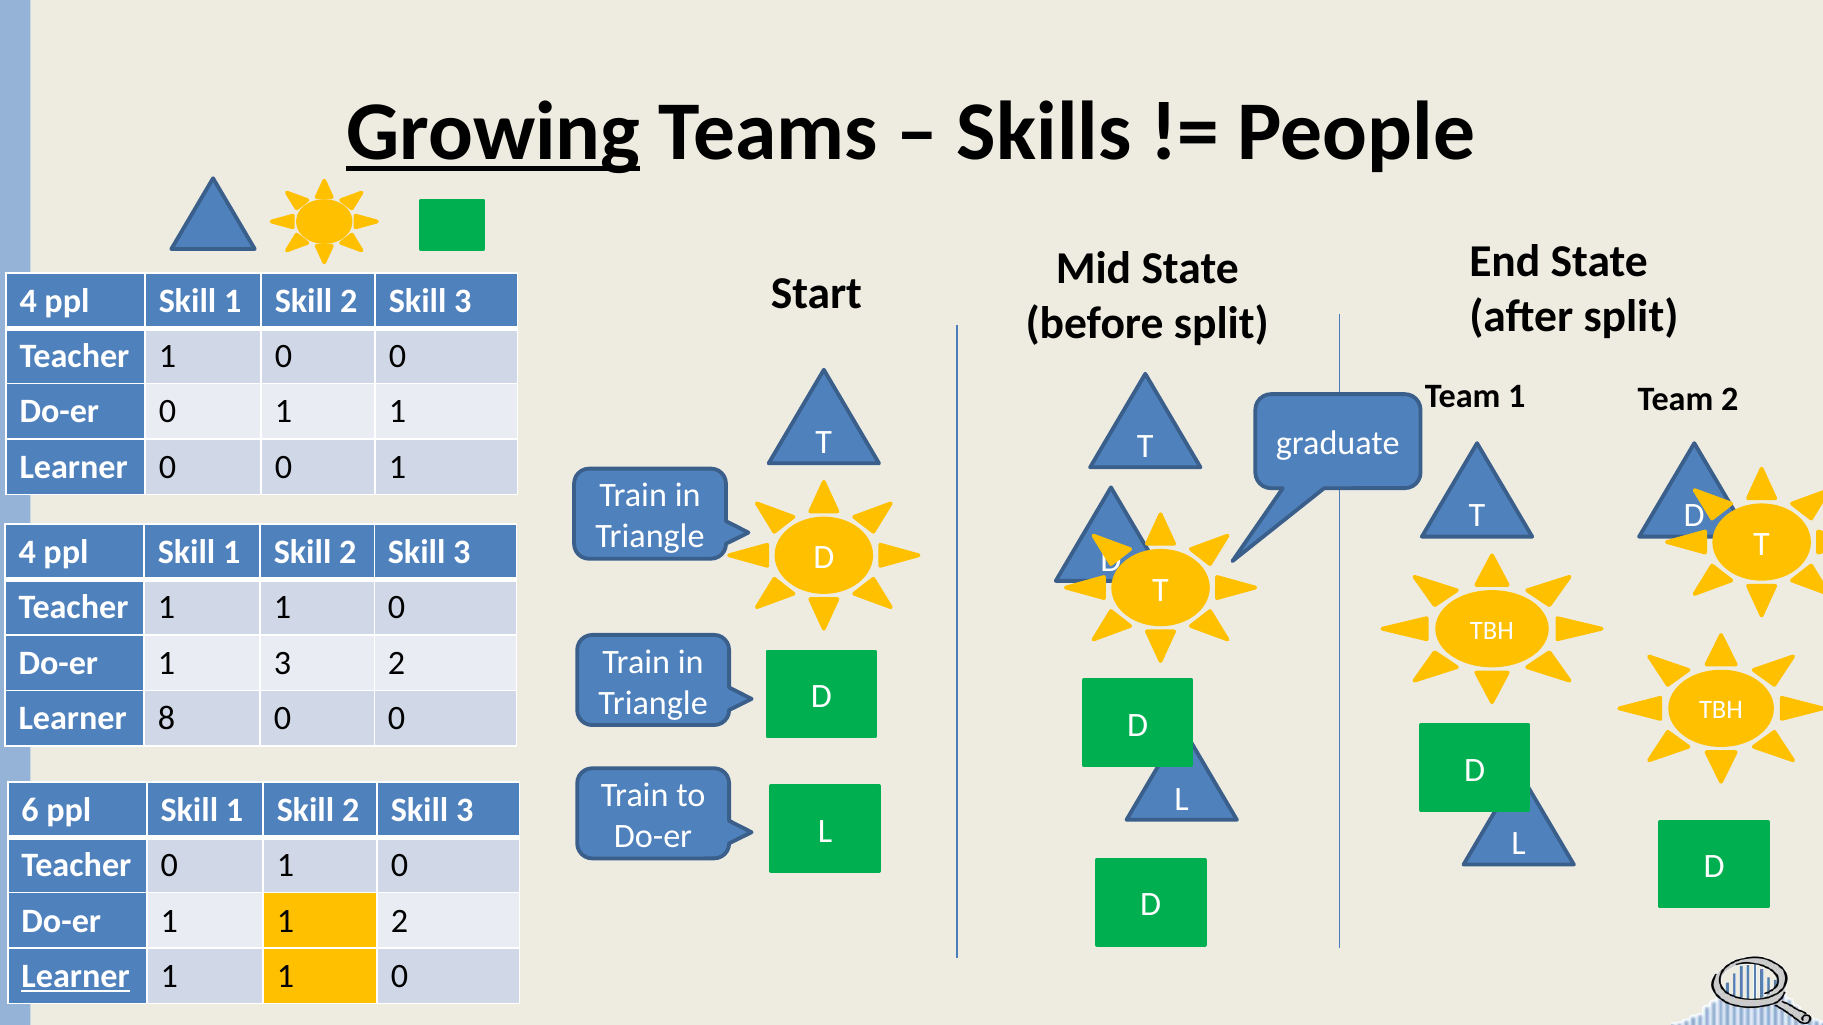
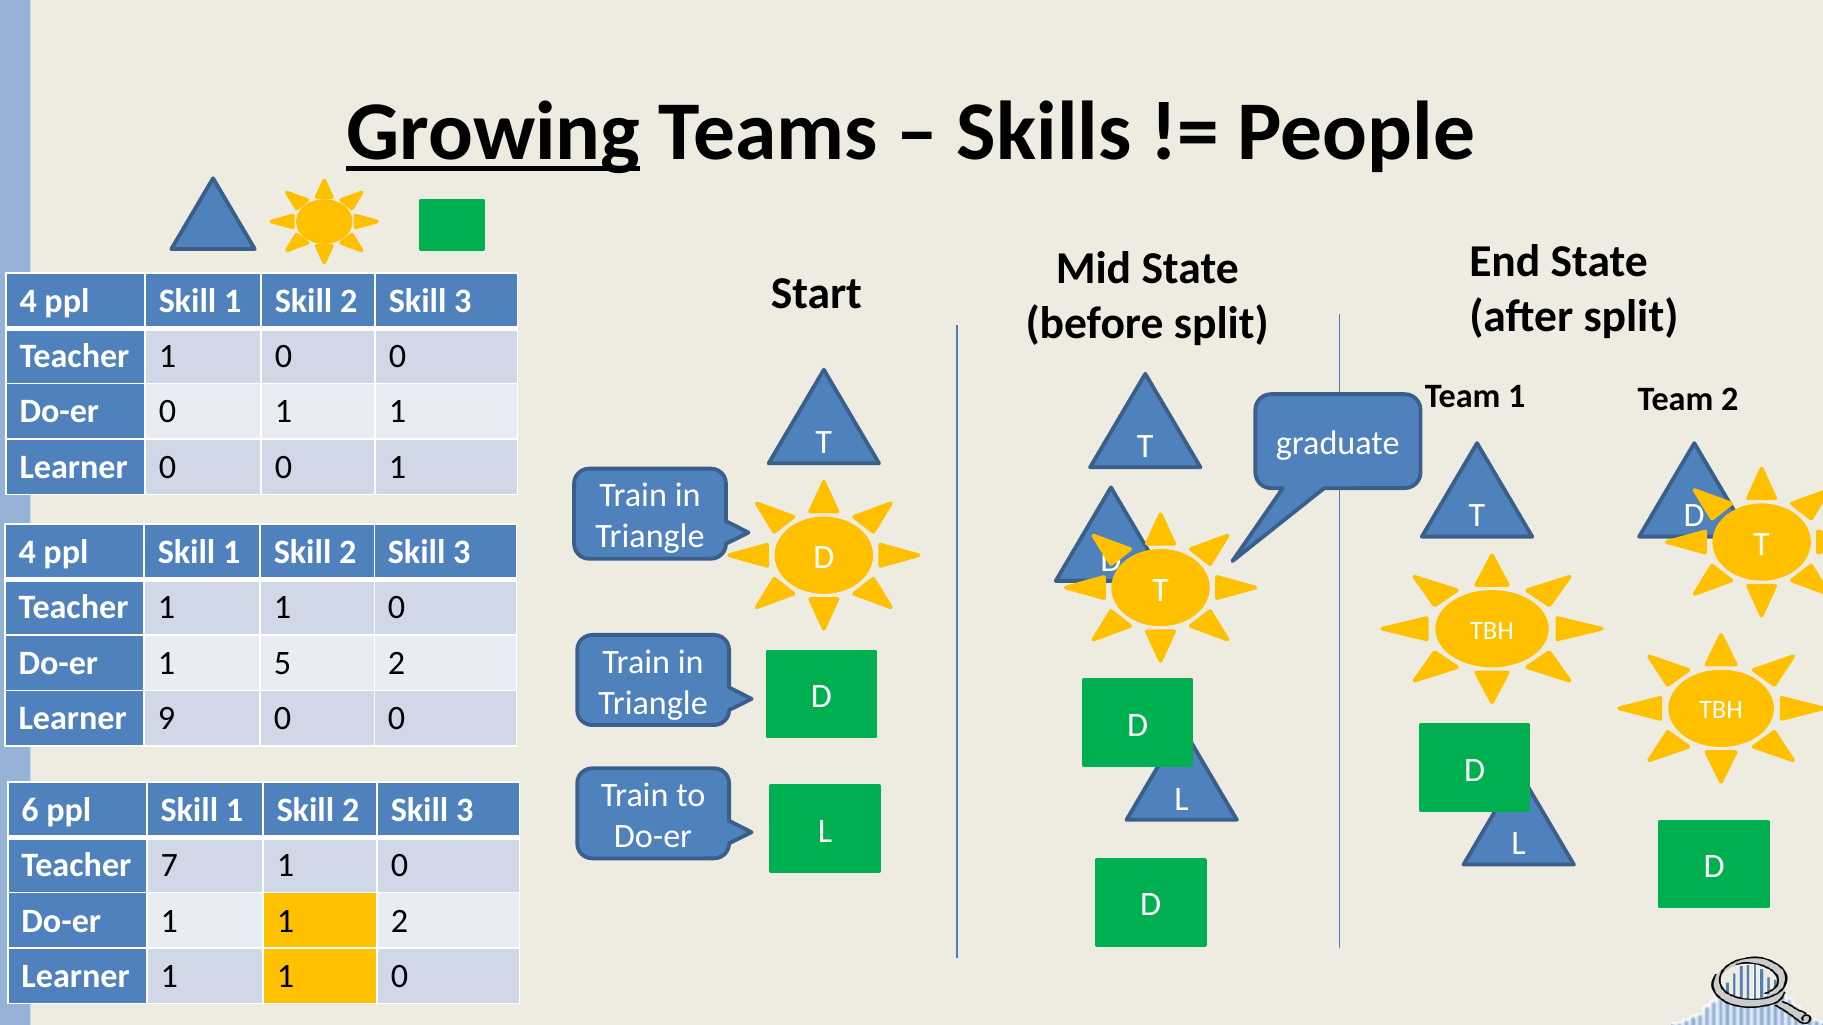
1 3: 3 -> 5
8: 8 -> 9
Teacher 0: 0 -> 7
Learner at (76, 977) underline: present -> none
